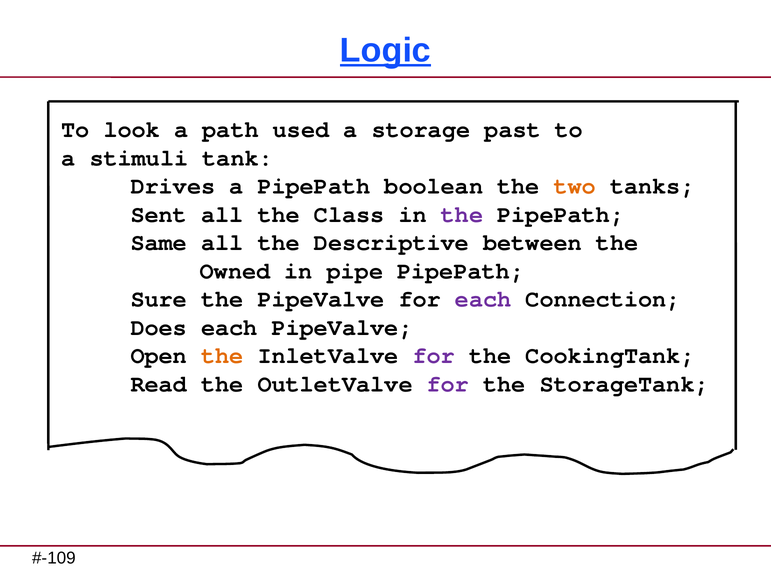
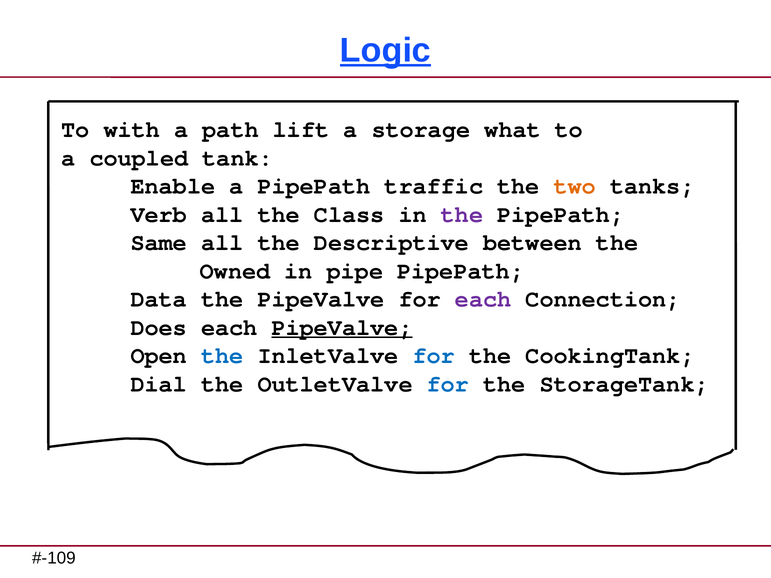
look: look -> with
used: used -> lift
past: past -> what
stimuli: stimuli -> coupled
Drives: Drives -> Enable
boolean: boolean -> traffic
Sent: Sent -> Verb
Sure: Sure -> Data
PipeValve at (342, 327) underline: none -> present
the at (222, 356) colour: orange -> blue
for at (434, 356) colour: purple -> blue
Read: Read -> Dial
for at (448, 384) colour: purple -> blue
